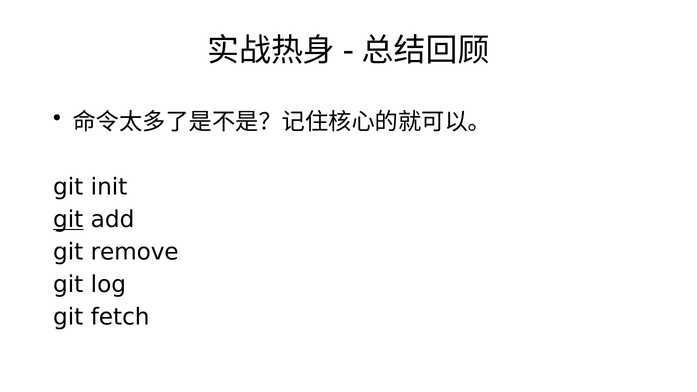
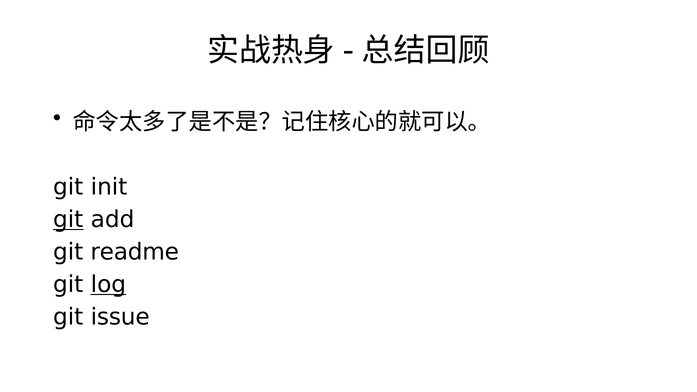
remove: remove -> readme
log underline: none -> present
fetch: fetch -> issue
